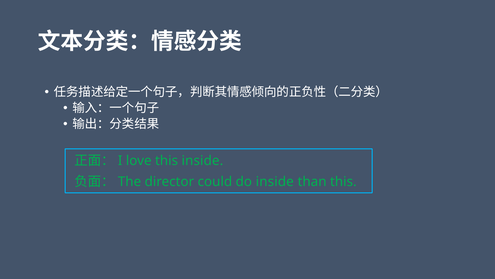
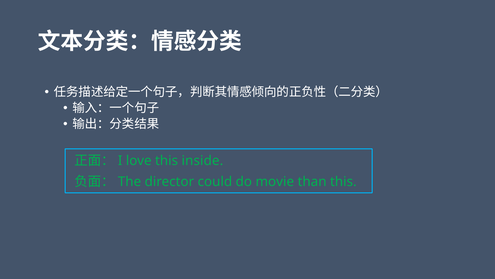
do inside: inside -> movie
